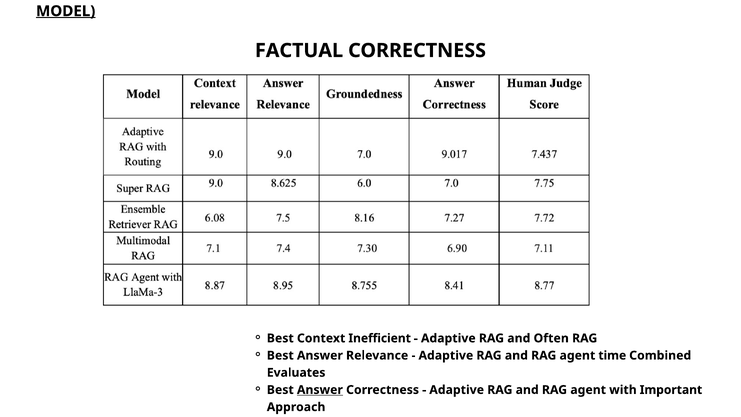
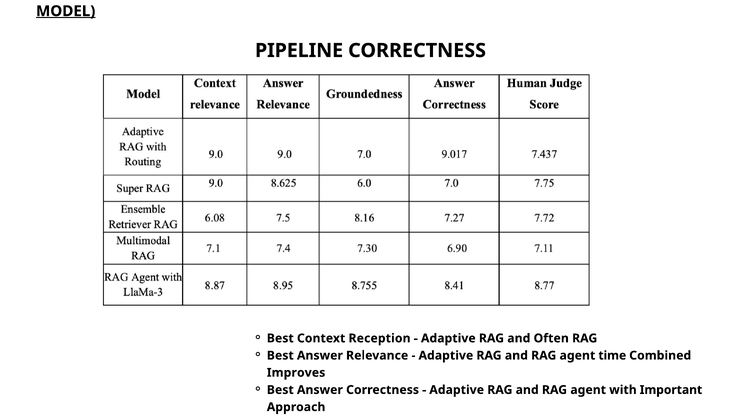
FACTUAL: FACTUAL -> PIPELINE
Inefficient: Inefficient -> Reception
Evaluates: Evaluates -> Improves
Answer at (320, 390) underline: present -> none
